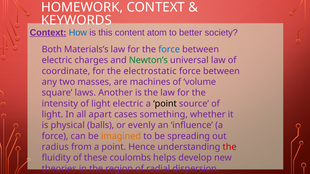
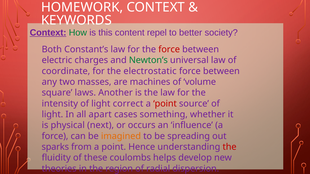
How colour: blue -> green
atom: atom -> repel
Materials’s: Materials’s -> Constant’s
force at (169, 49) colour: blue -> red
light electric: electric -> correct
point at (165, 104) colour: black -> red
balls: balls -> next
evenly: evenly -> occurs
radius: radius -> sparks
